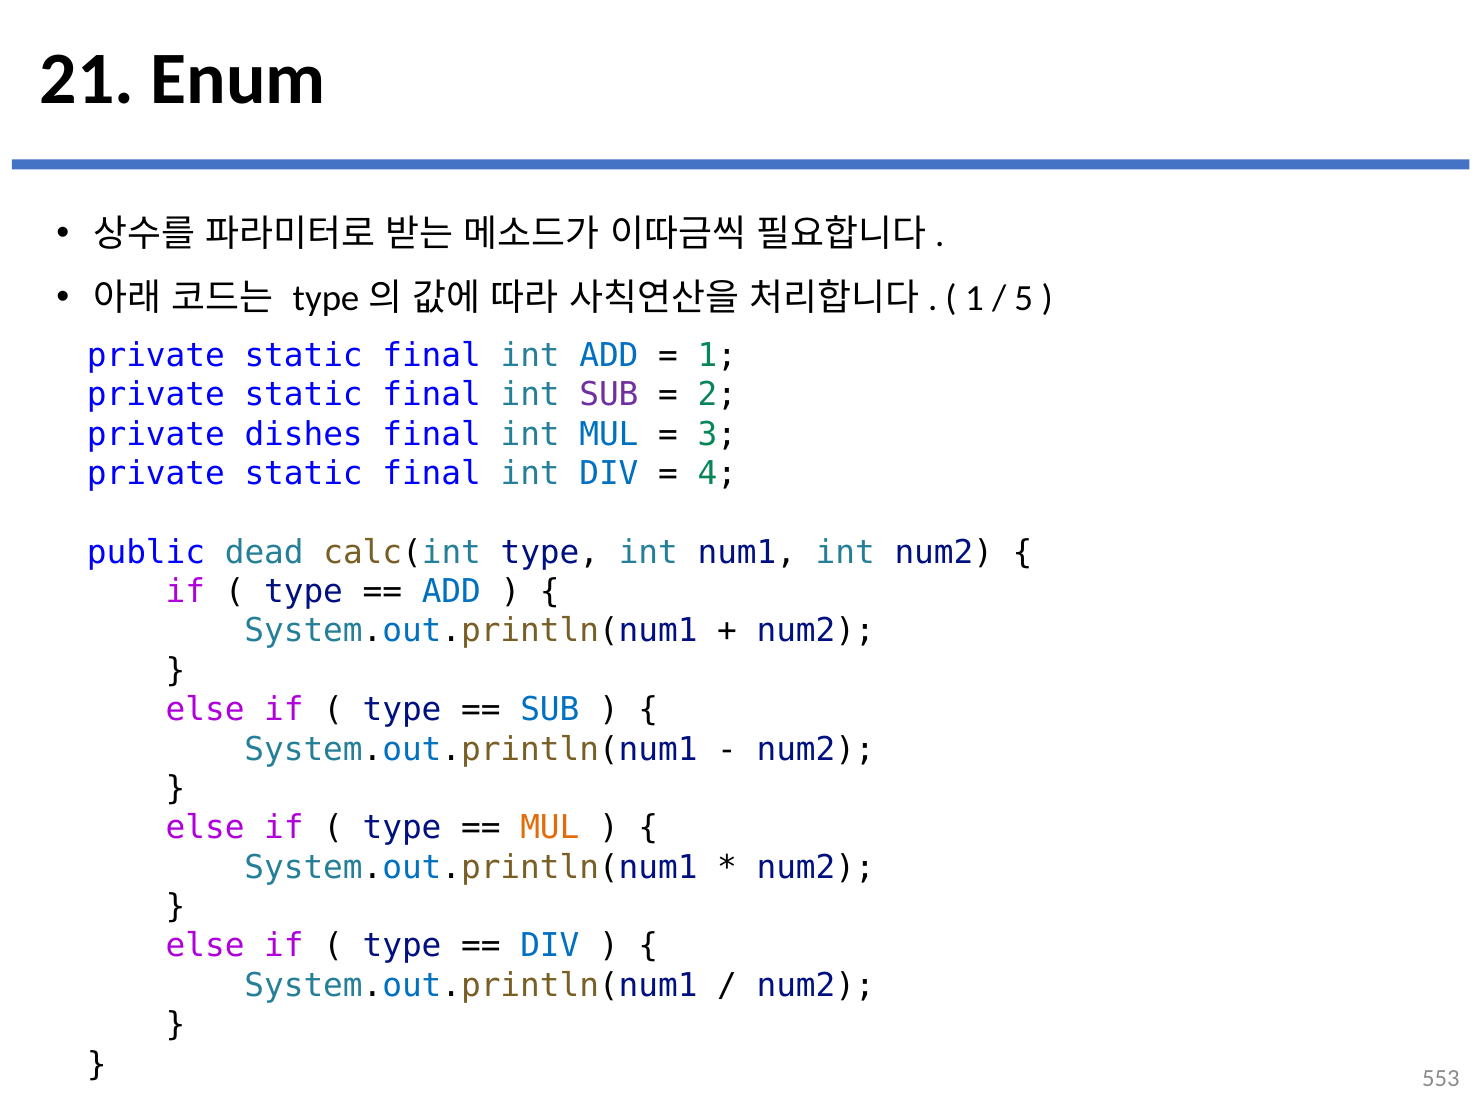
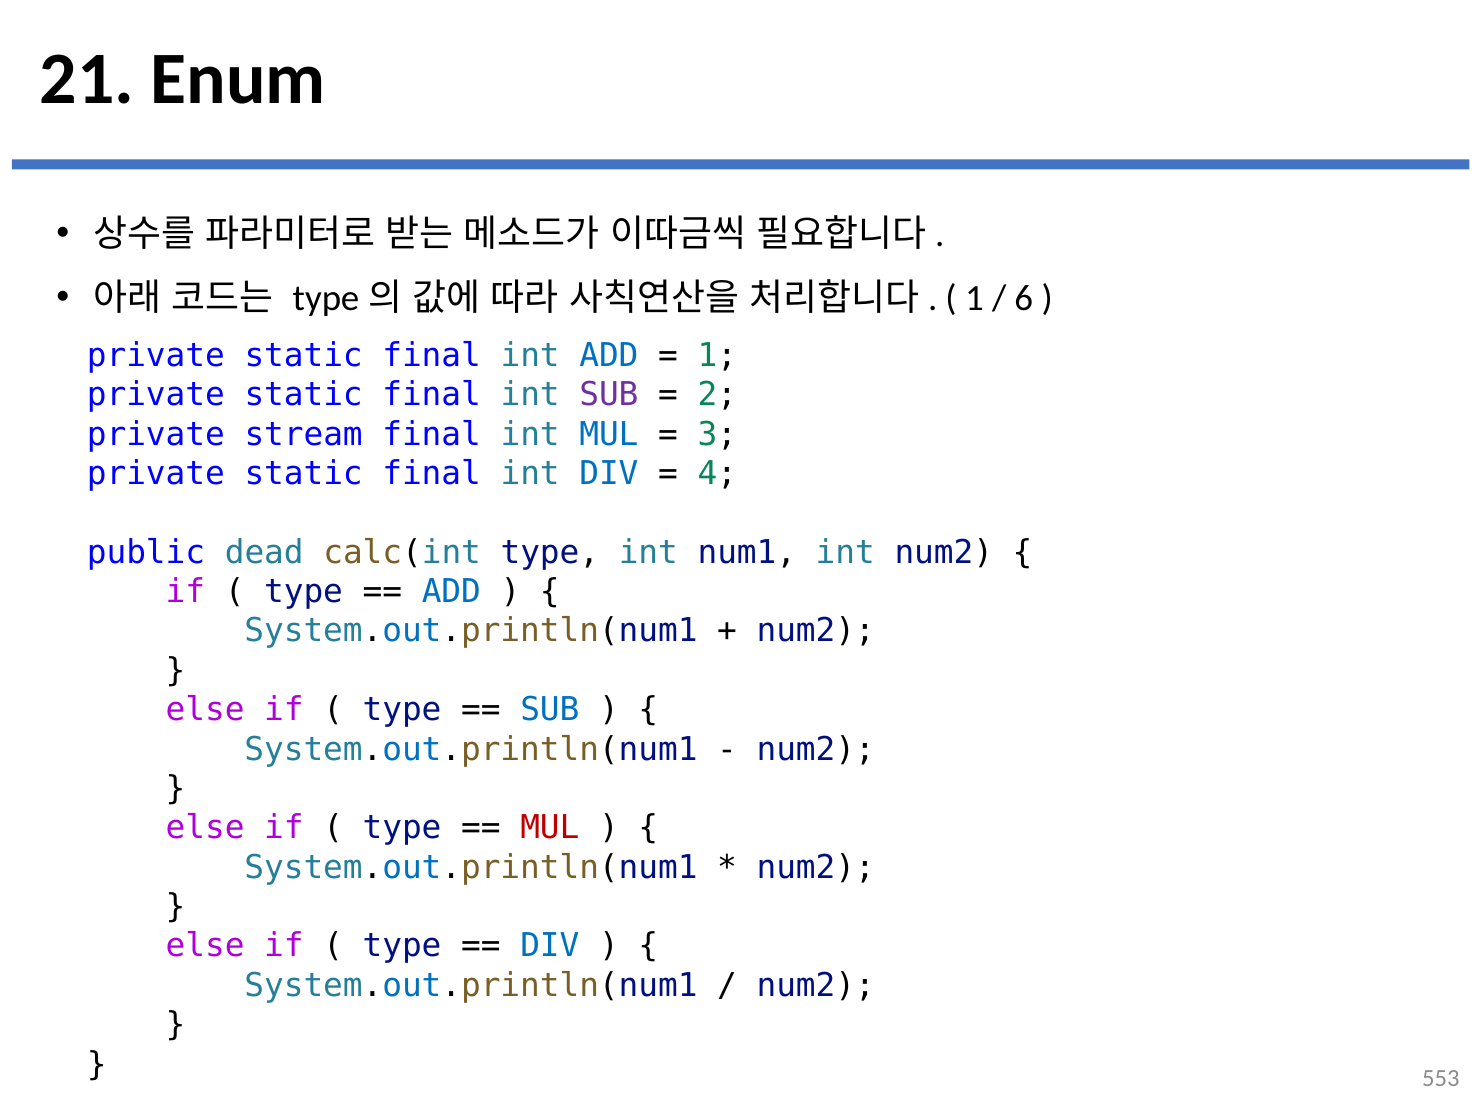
5: 5 -> 6
dishes: dishes -> stream
MUL at (550, 828) colour: orange -> red
